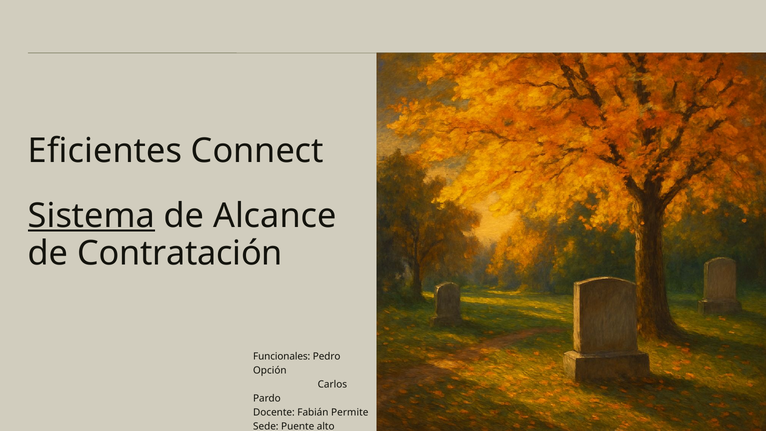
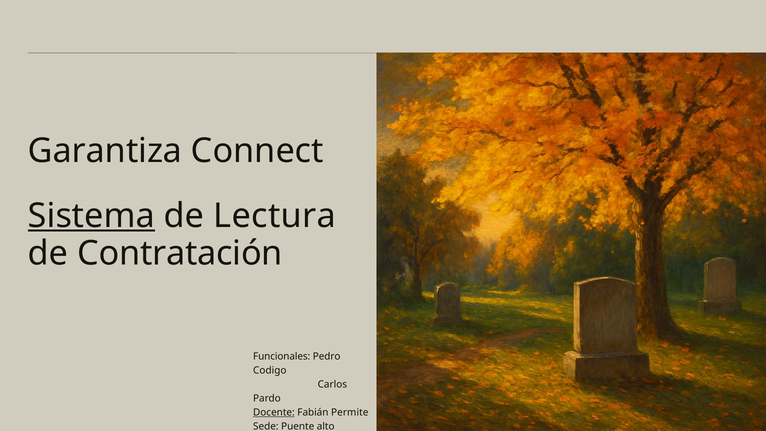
Eficientes: Eficientes -> Garantiza
Alcance: Alcance -> Lectura
Opción: Opción -> Codigo
Docente underline: none -> present
